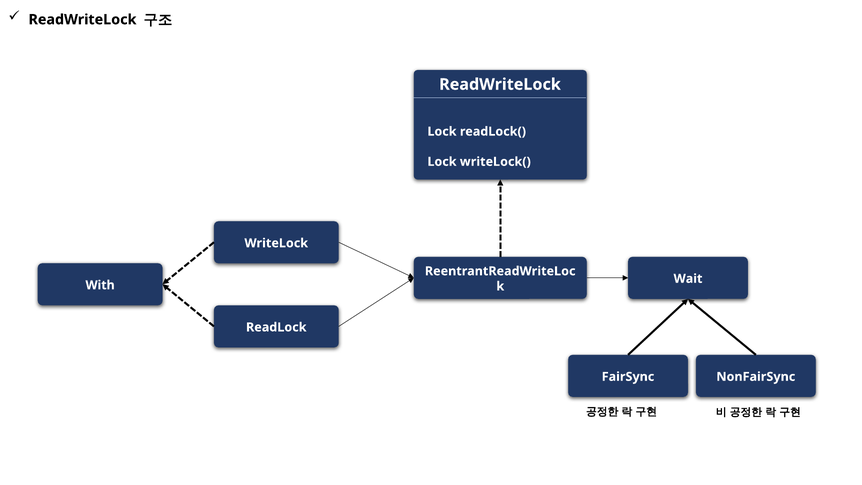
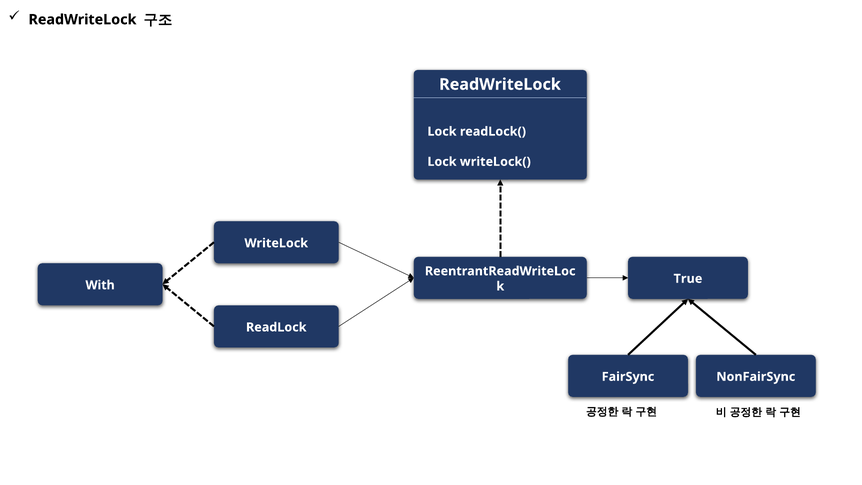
Wait: Wait -> True
